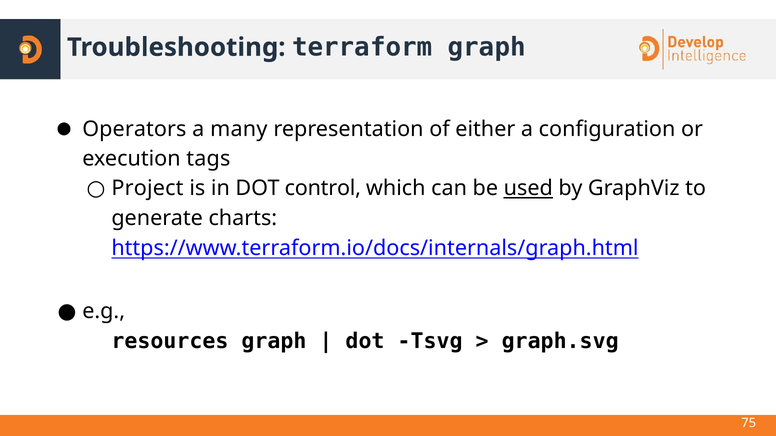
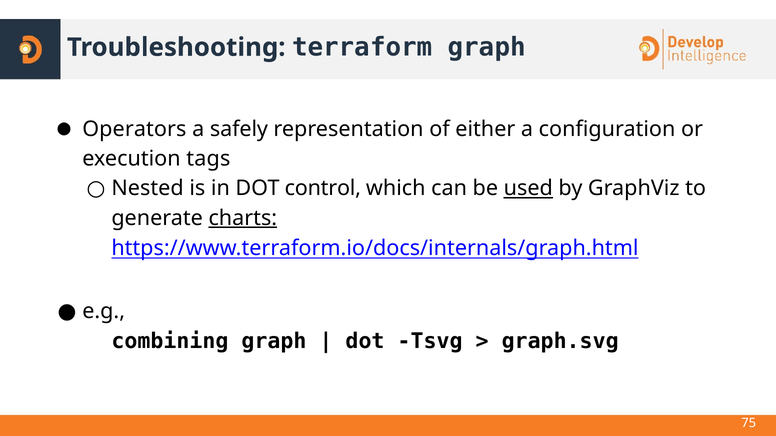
many: many -> safely
Project: Project -> Nested
charts underline: none -> present
resources: resources -> combining
